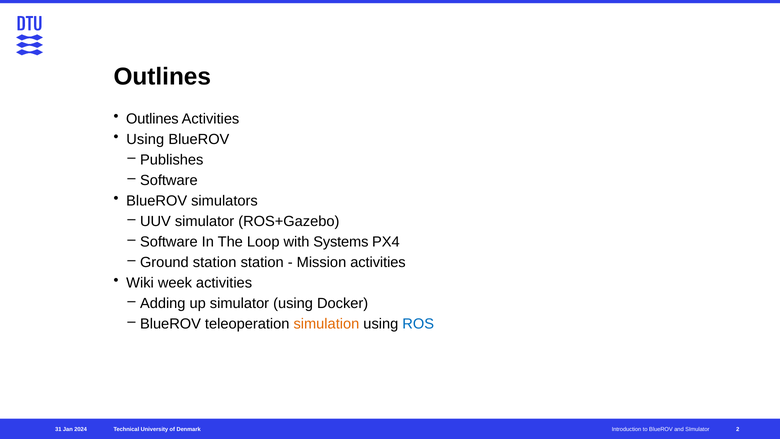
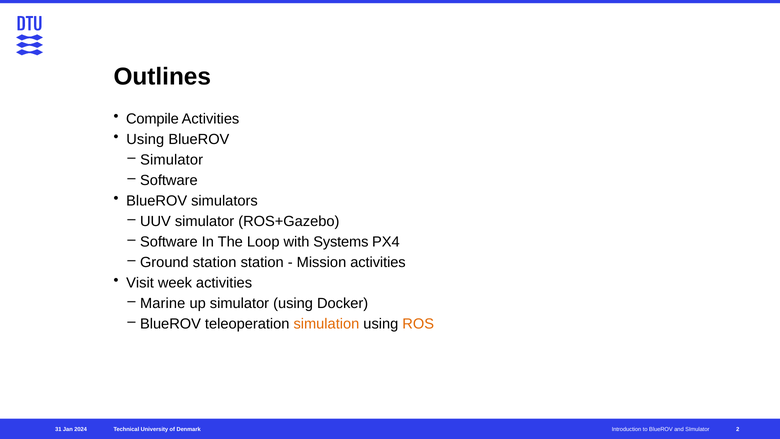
Outlines at (152, 119): Outlines -> Compile
Publishes at (172, 160): Publishes -> Simulator
Wiki: Wiki -> Visit
Adding: Adding -> Marine
ROS colour: blue -> orange
